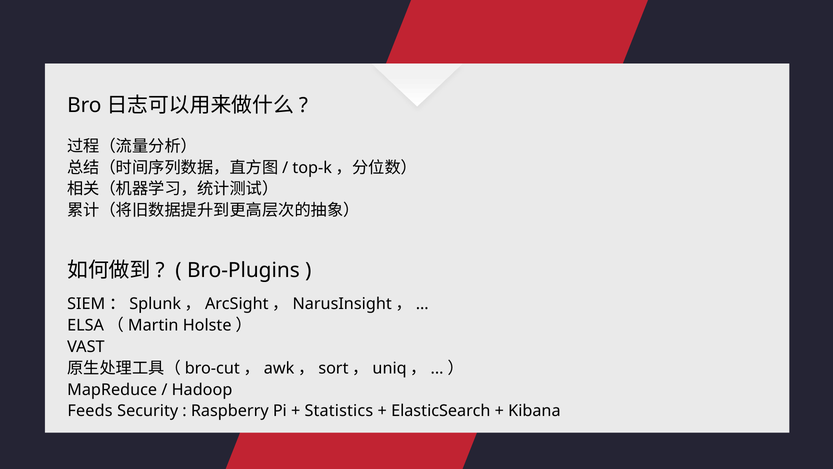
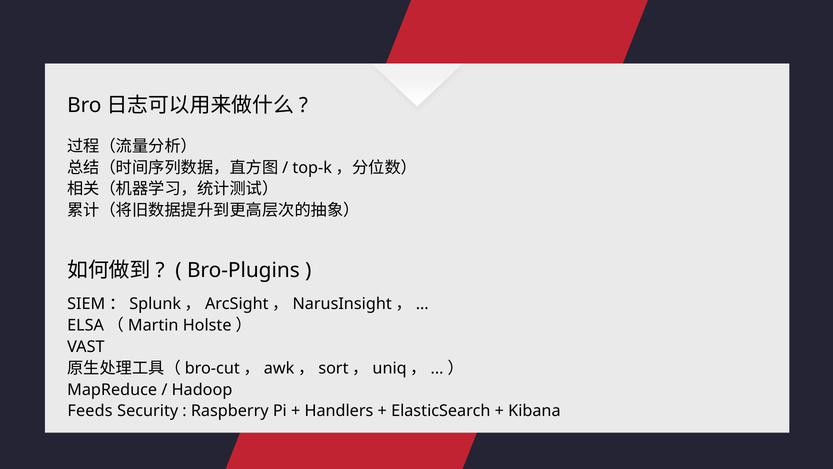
Statistics: Statistics -> Handlers
